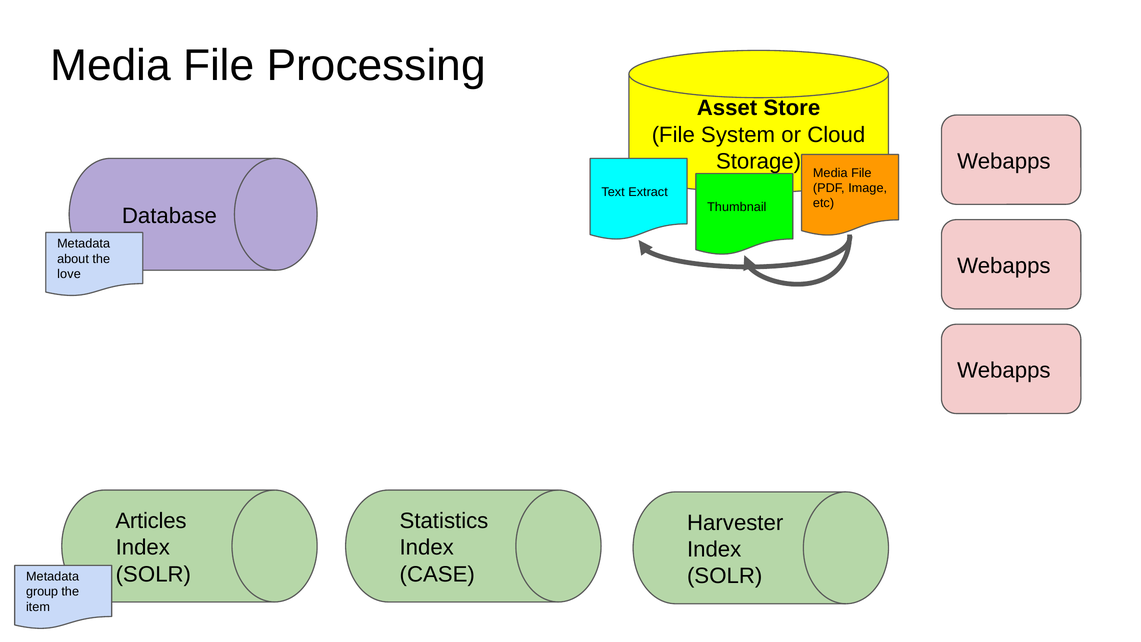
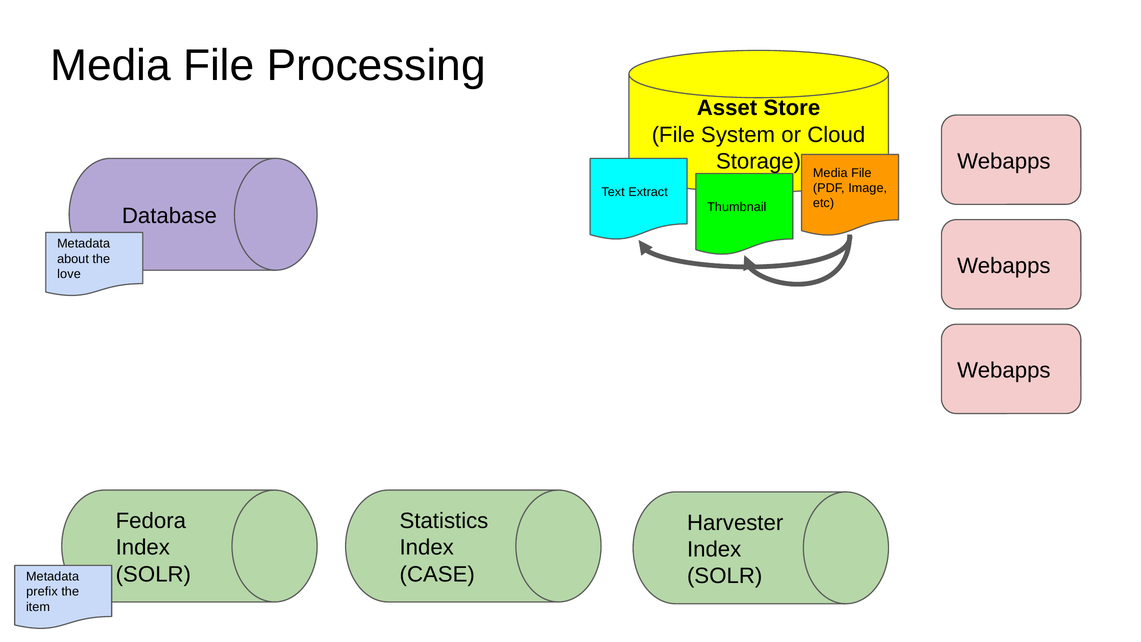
Articles: Articles -> Fedora
group: group -> prefix
